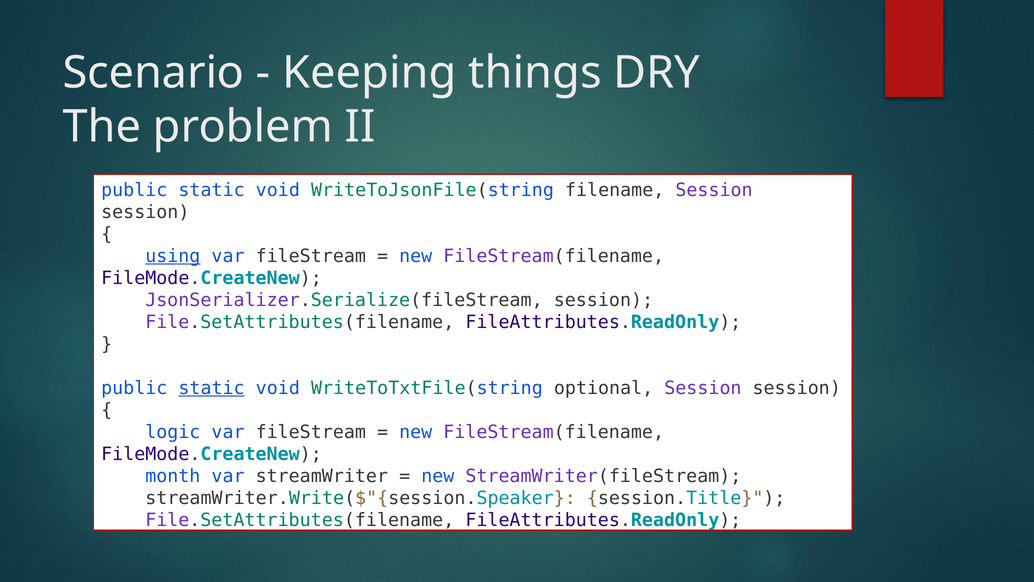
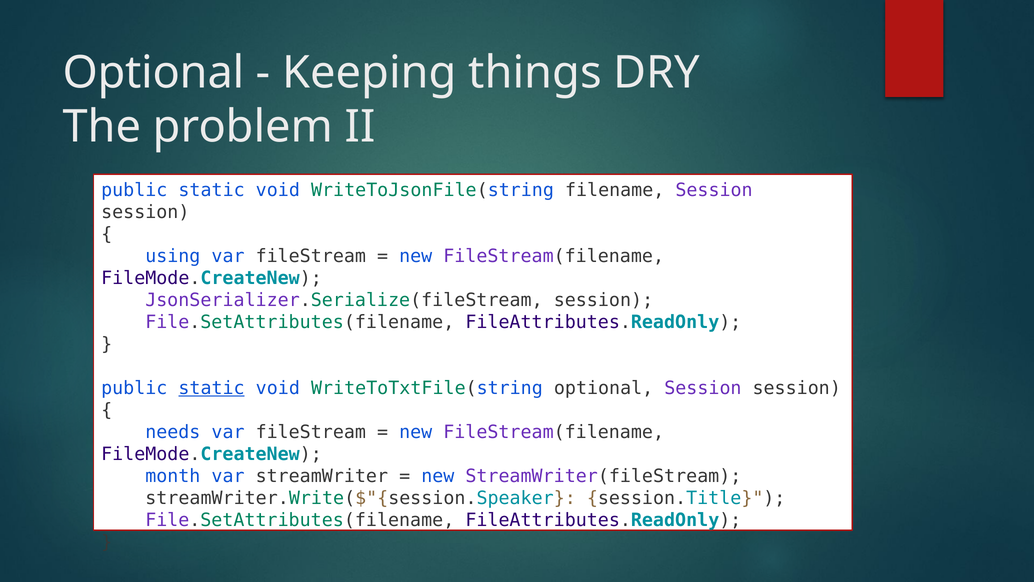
Scenario at (153, 73): Scenario -> Optional
using underline: present -> none
logic: logic -> needs
